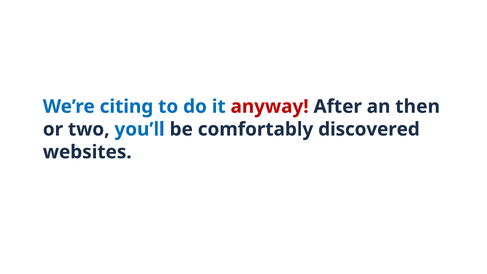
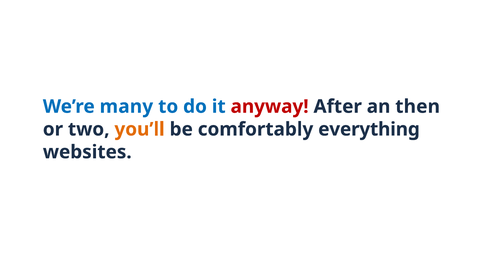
citing: citing -> many
you’ll colour: blue -> orange
discovered: discovered -> everything
